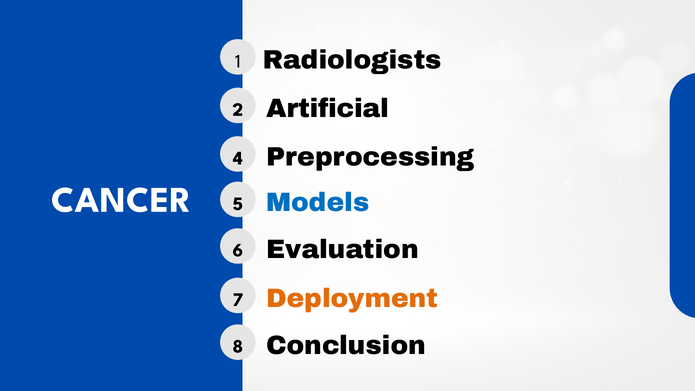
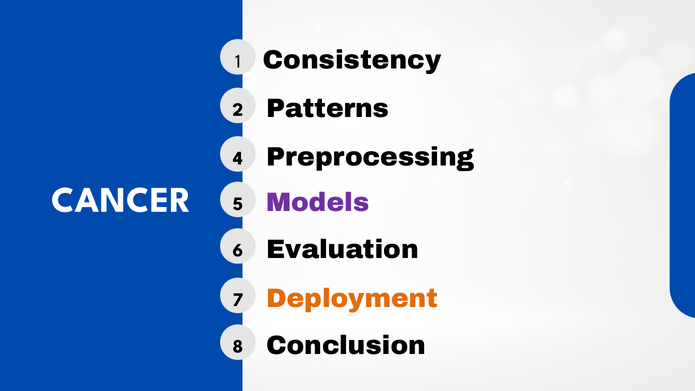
Radiologists: Radiologists -> Consistency
Artificial: Artificial -> Patterns
Models colour: blue -> purple
